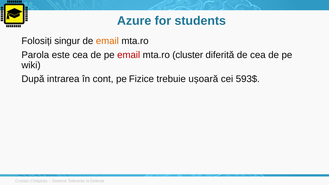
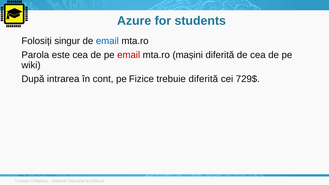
email at (107, 41) colour: orange -> blue
cluster: cluster -> mașini
trebuie ușoară: ușoară -> diferită
593$: 593$ -> 729$
